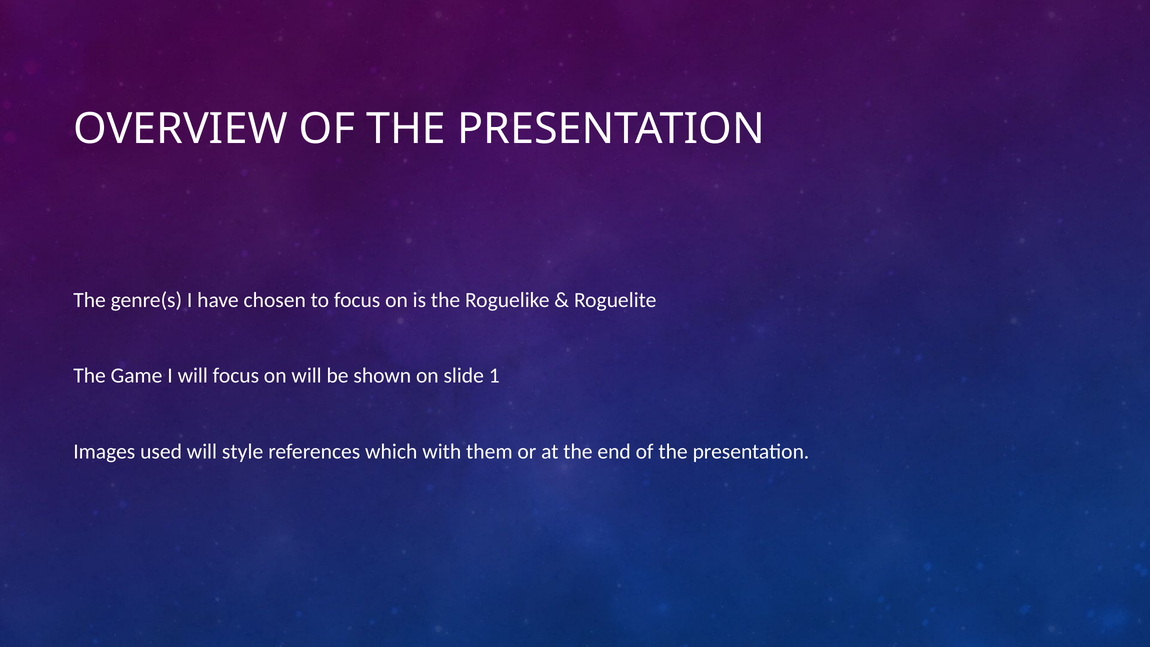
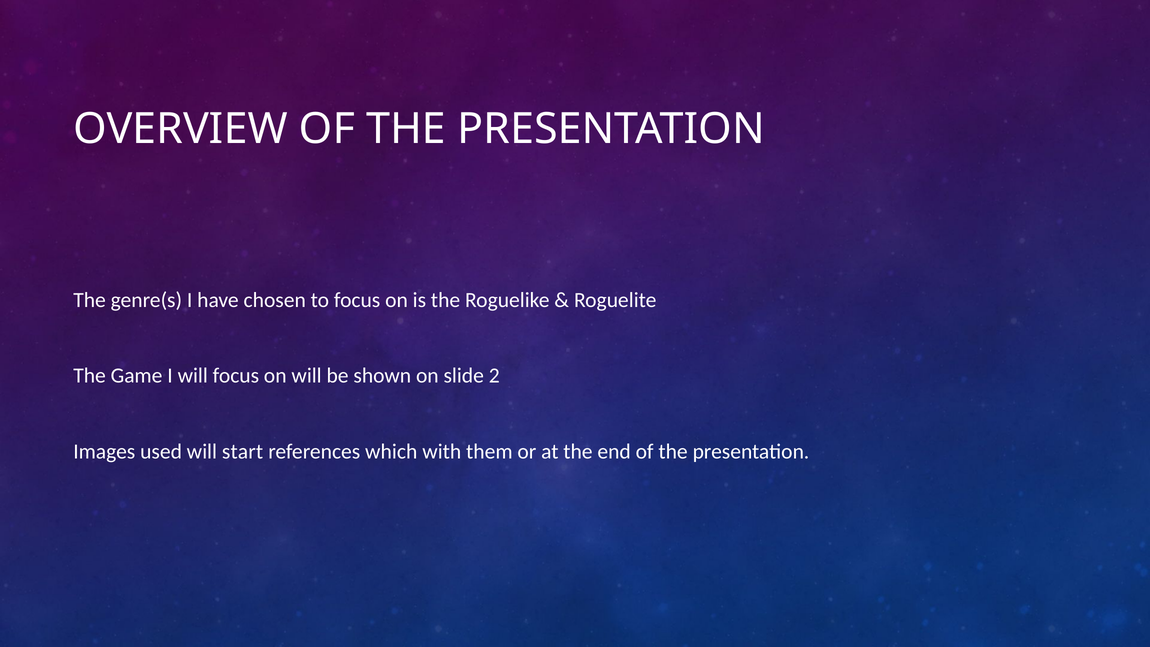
1: 1 -> 2
style: style -> start
